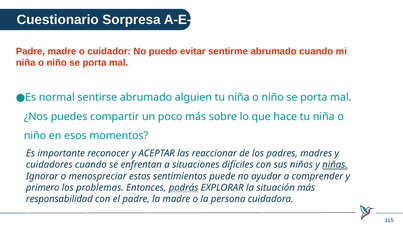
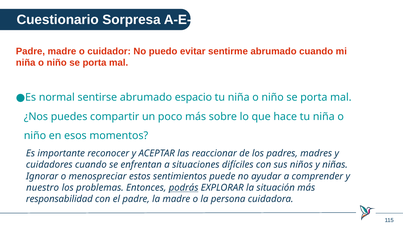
alguien: alguien -> espacio
niñas underline: present -> none
primero: primero -> nuestro
